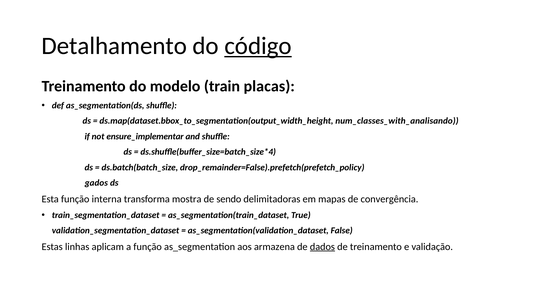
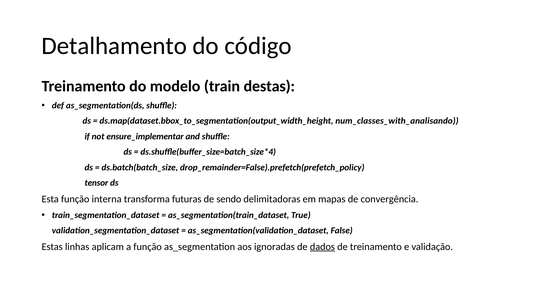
código underline: present -> none
placas: placas -> destas
gados: gados -> tensor
mostra: mostra -> futuras
aos armazena: armazena -> ignoradas
